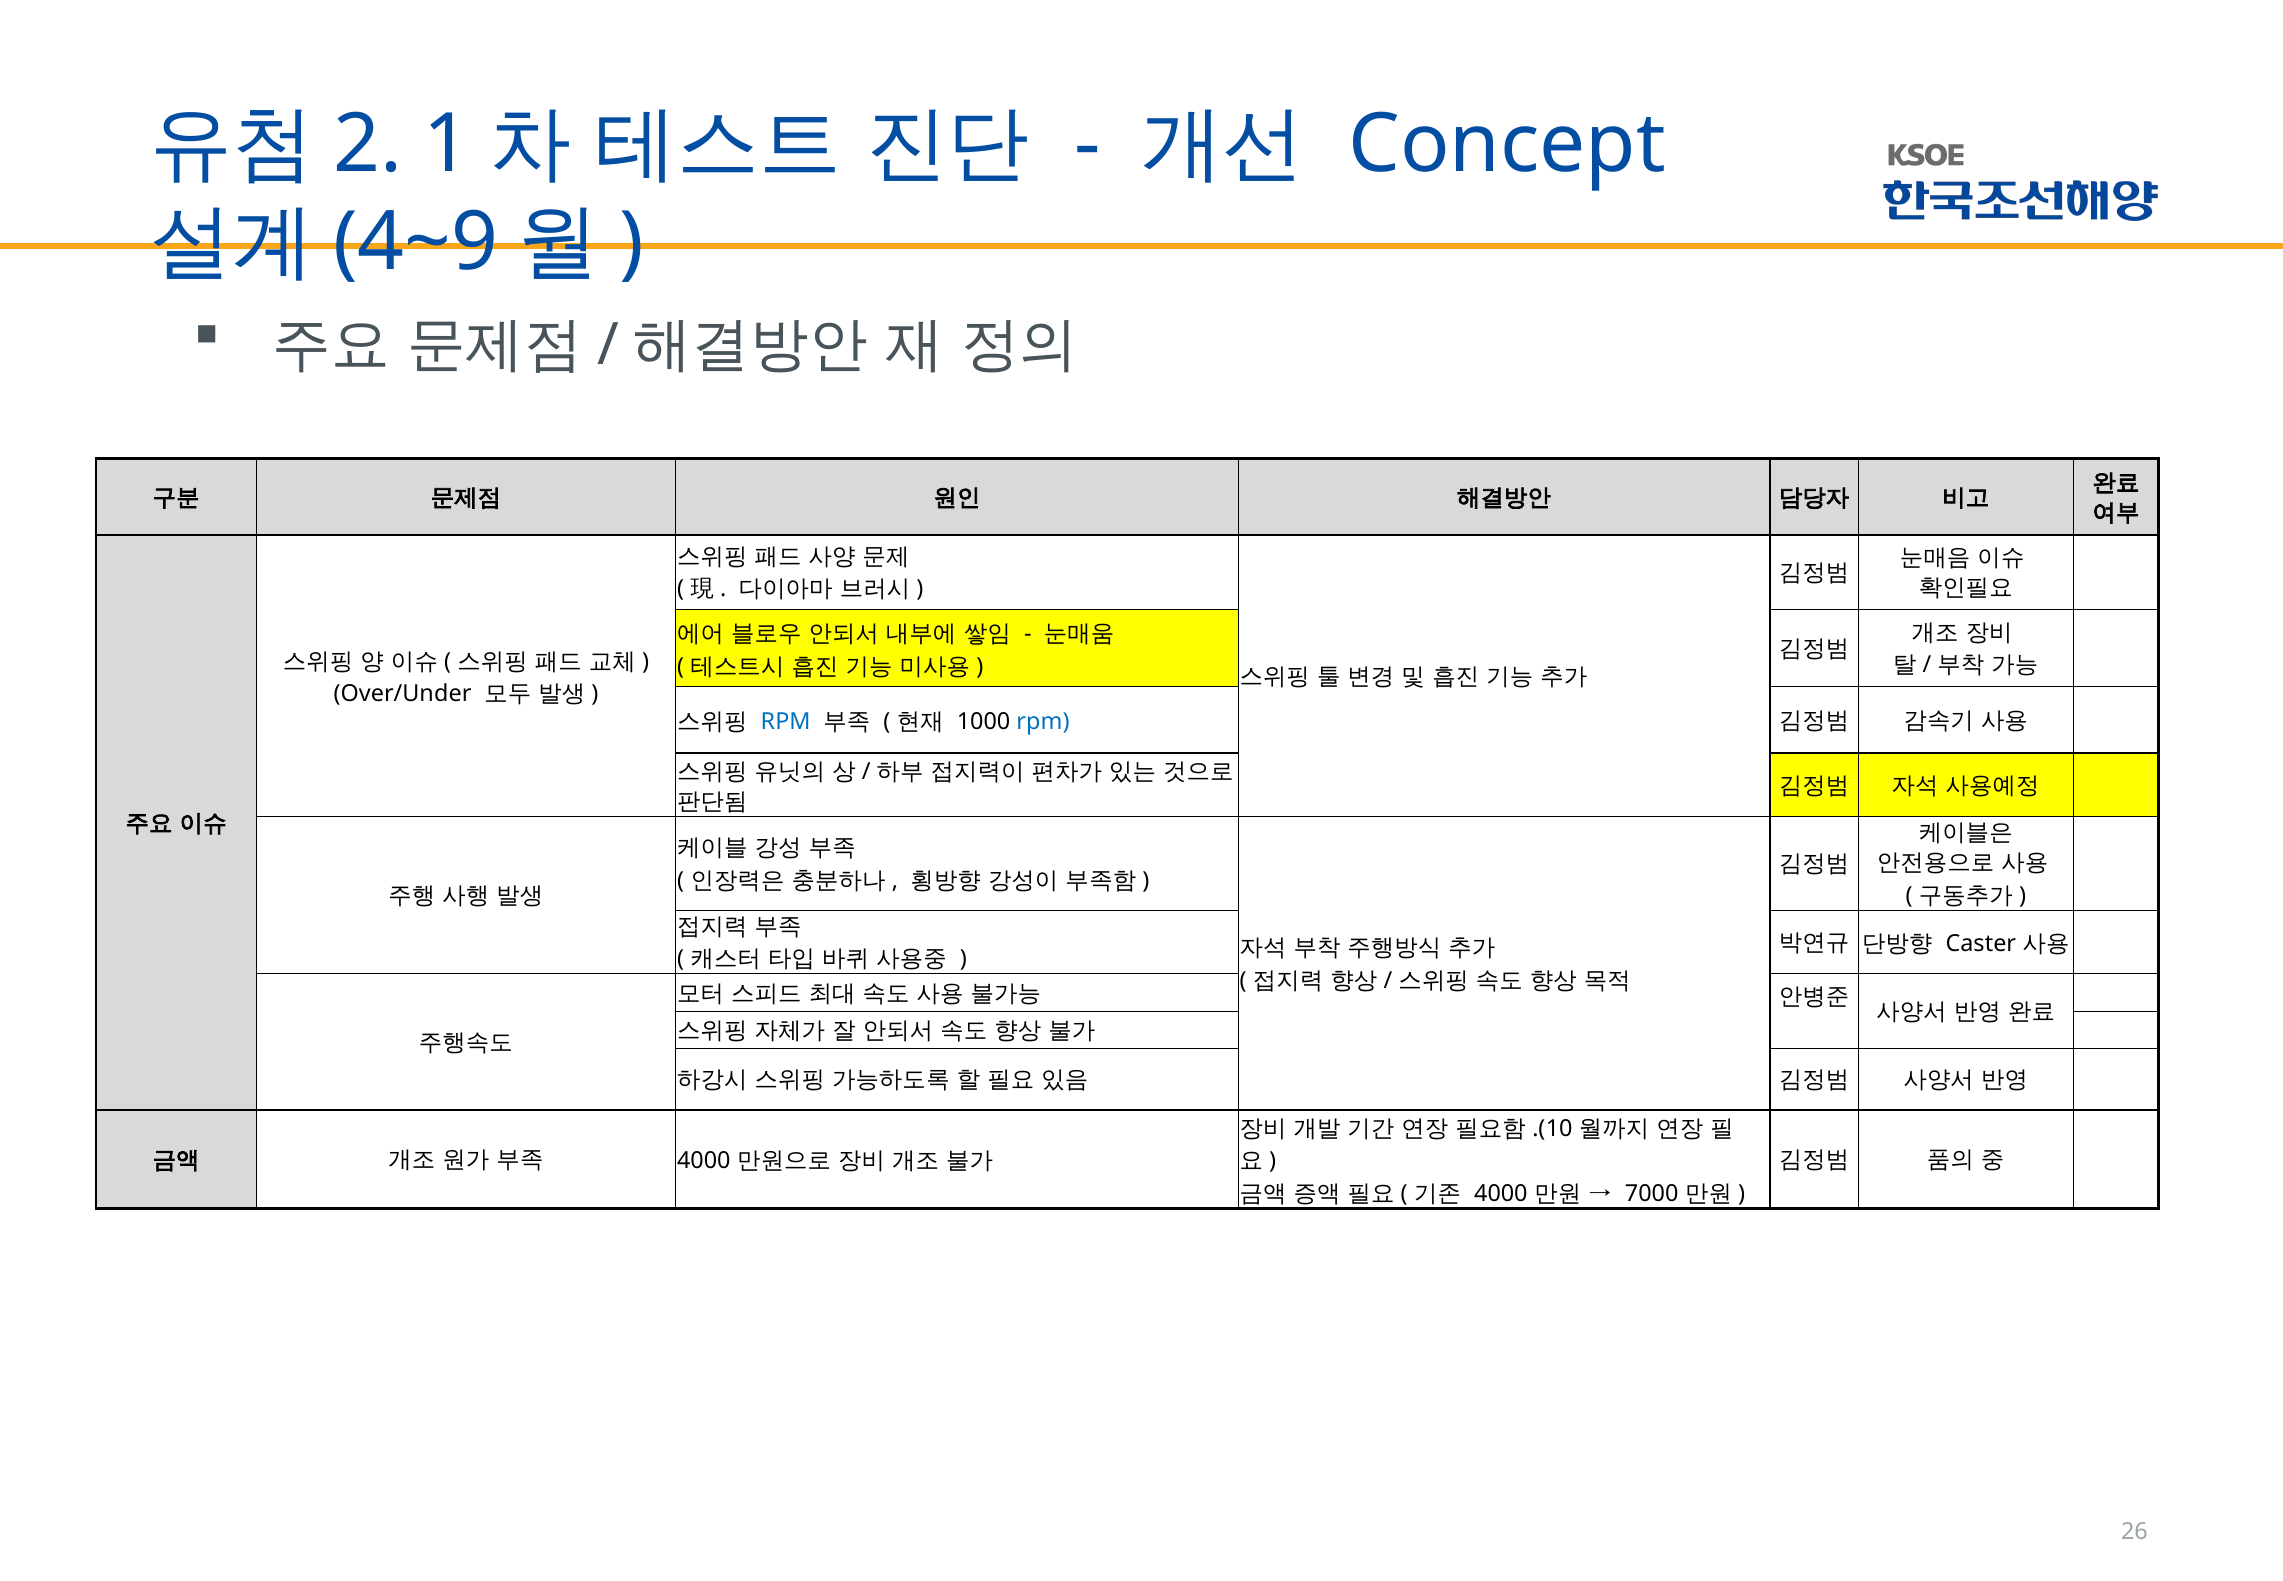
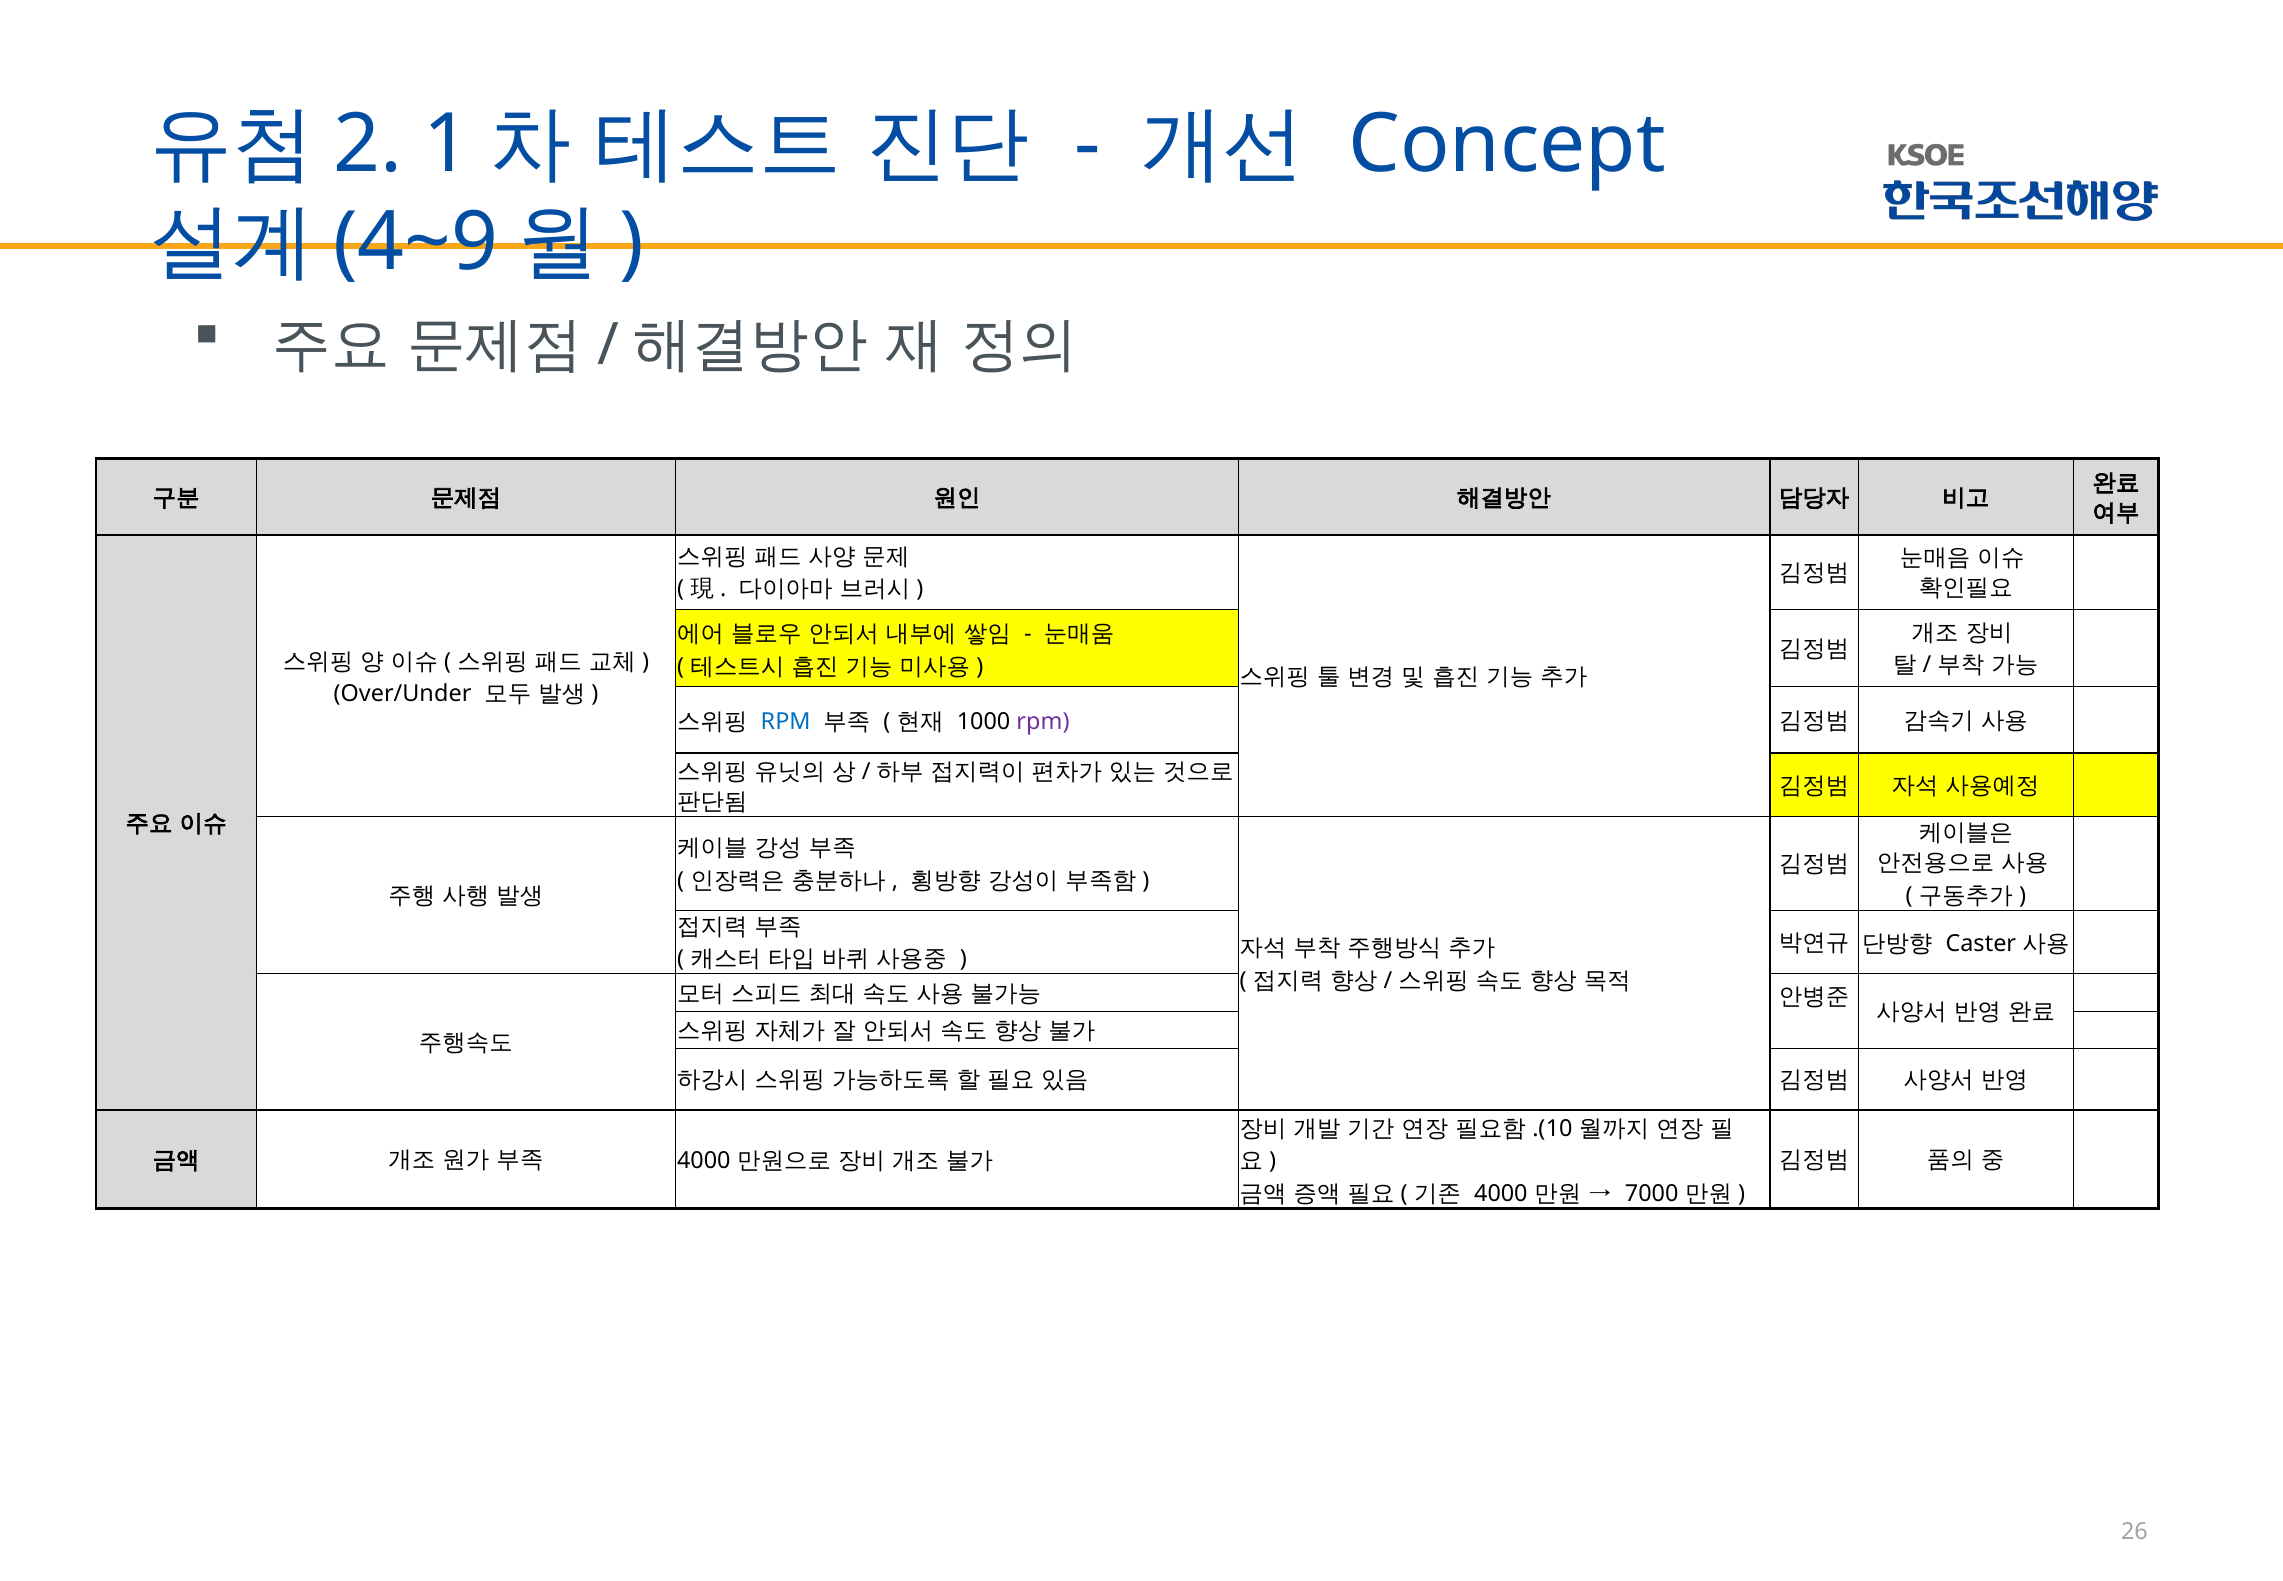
rpm at (1043, 722) colour: blue -> purple
